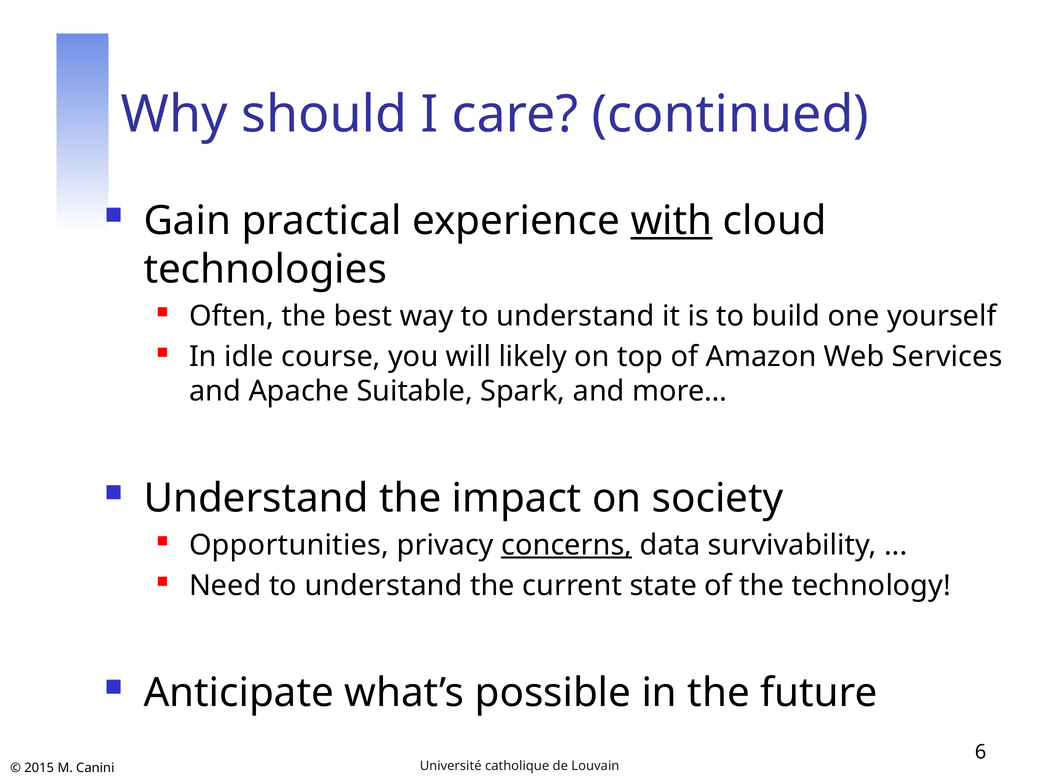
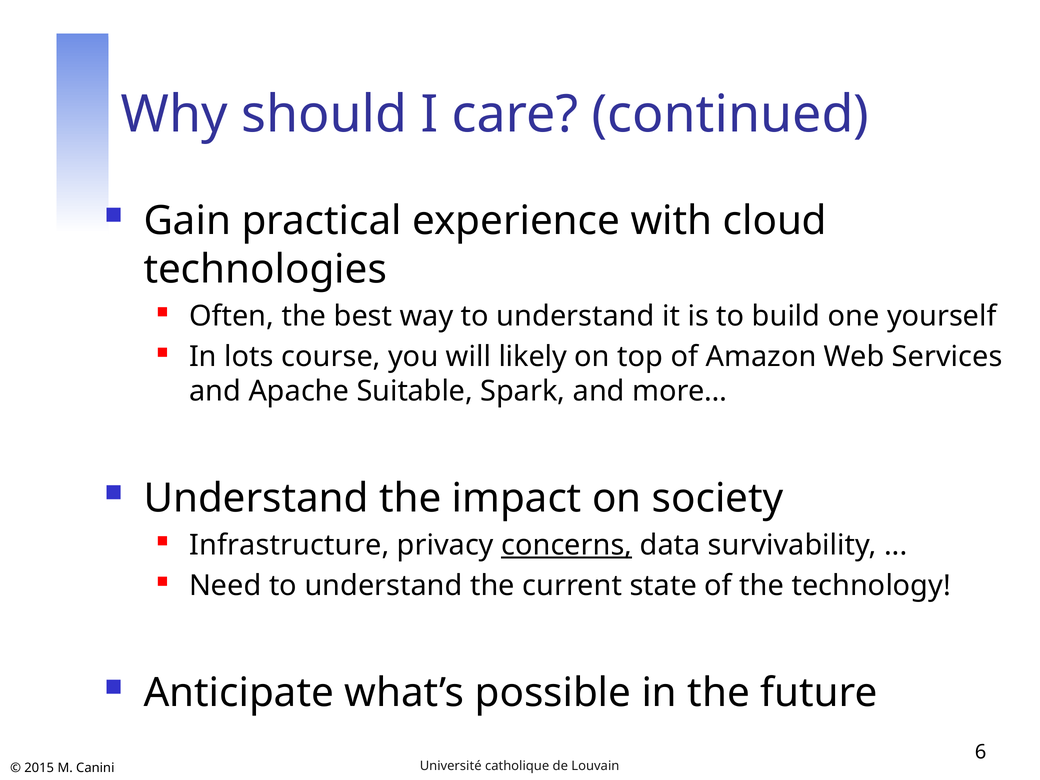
with underline: present -> none
idle: idle -> lots
Opportunities: Opportunities -> Infrastructure
